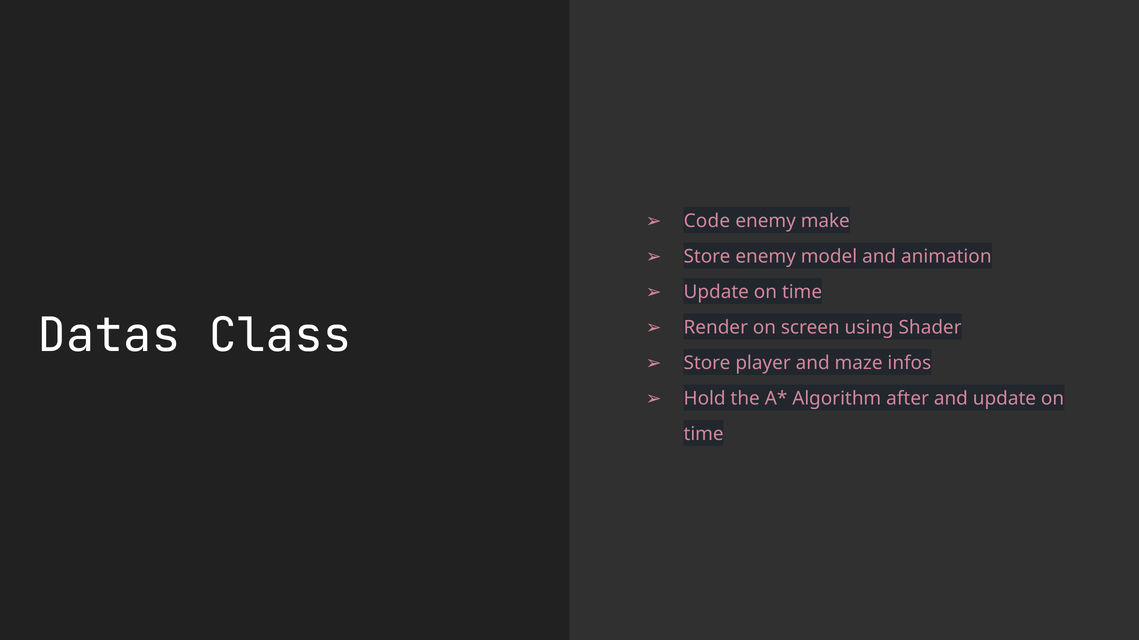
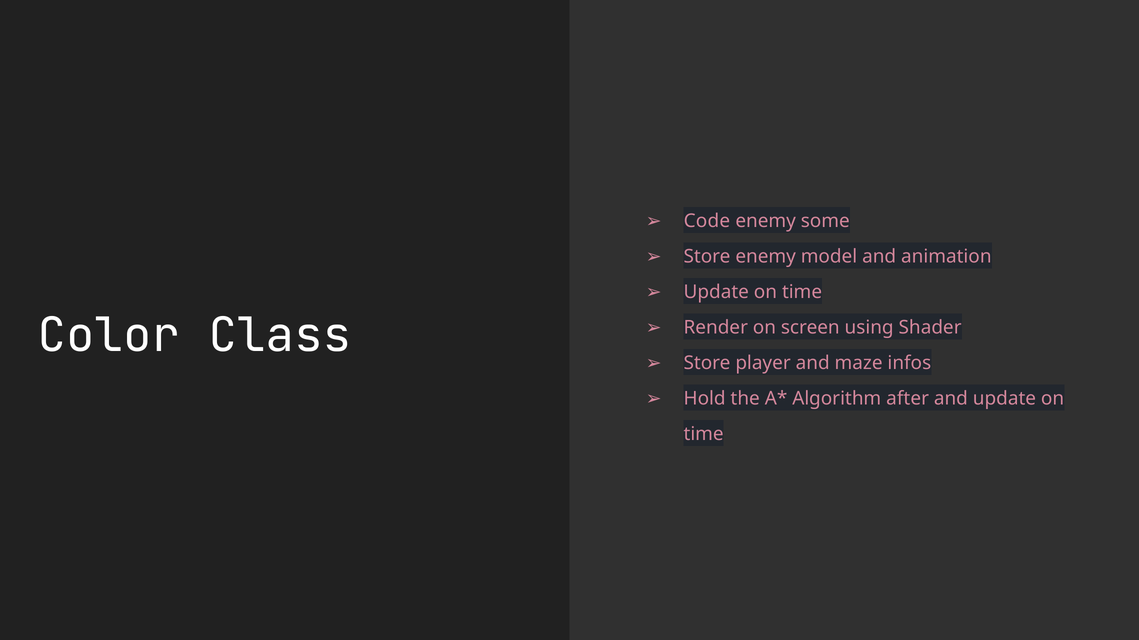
make: make -> some
Datas: Datas -> Color
